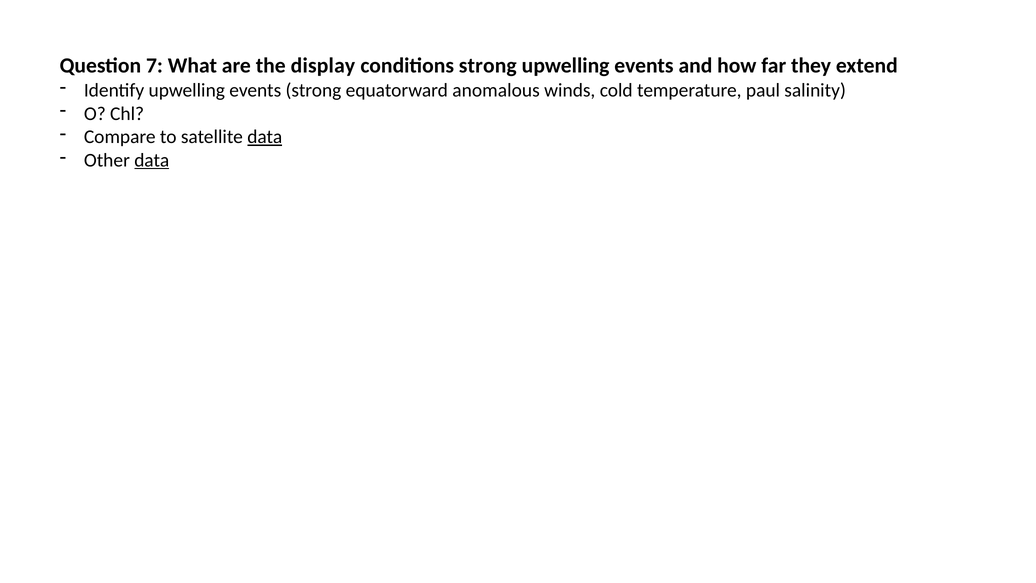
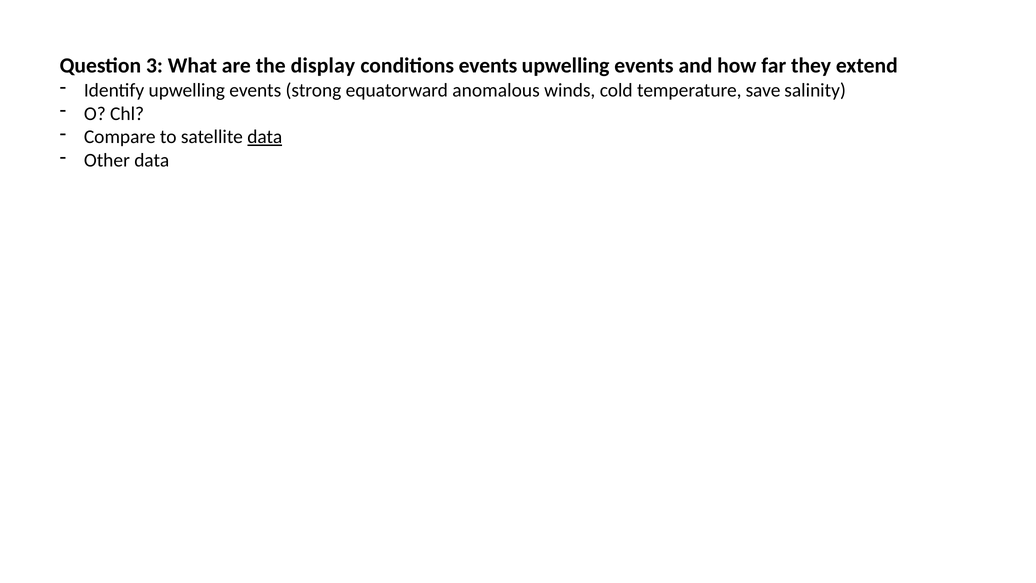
7: 7 -> 3
conditions strong: strong -> events
paul: paul -> save
data at (152, 160) underline: present -> none
